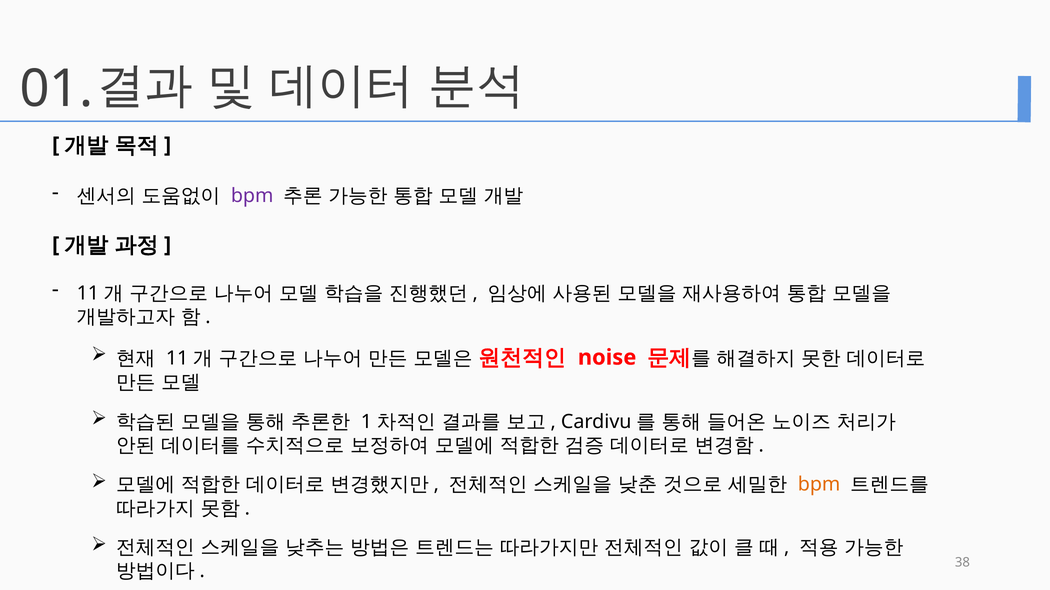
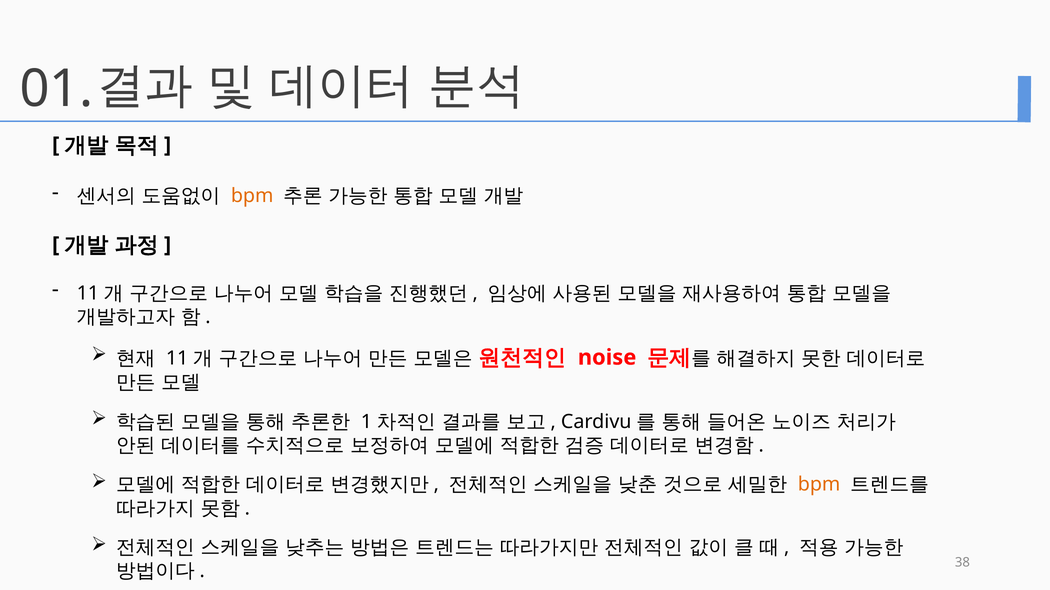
bpm at (252, 196) colour: purple -> orange
